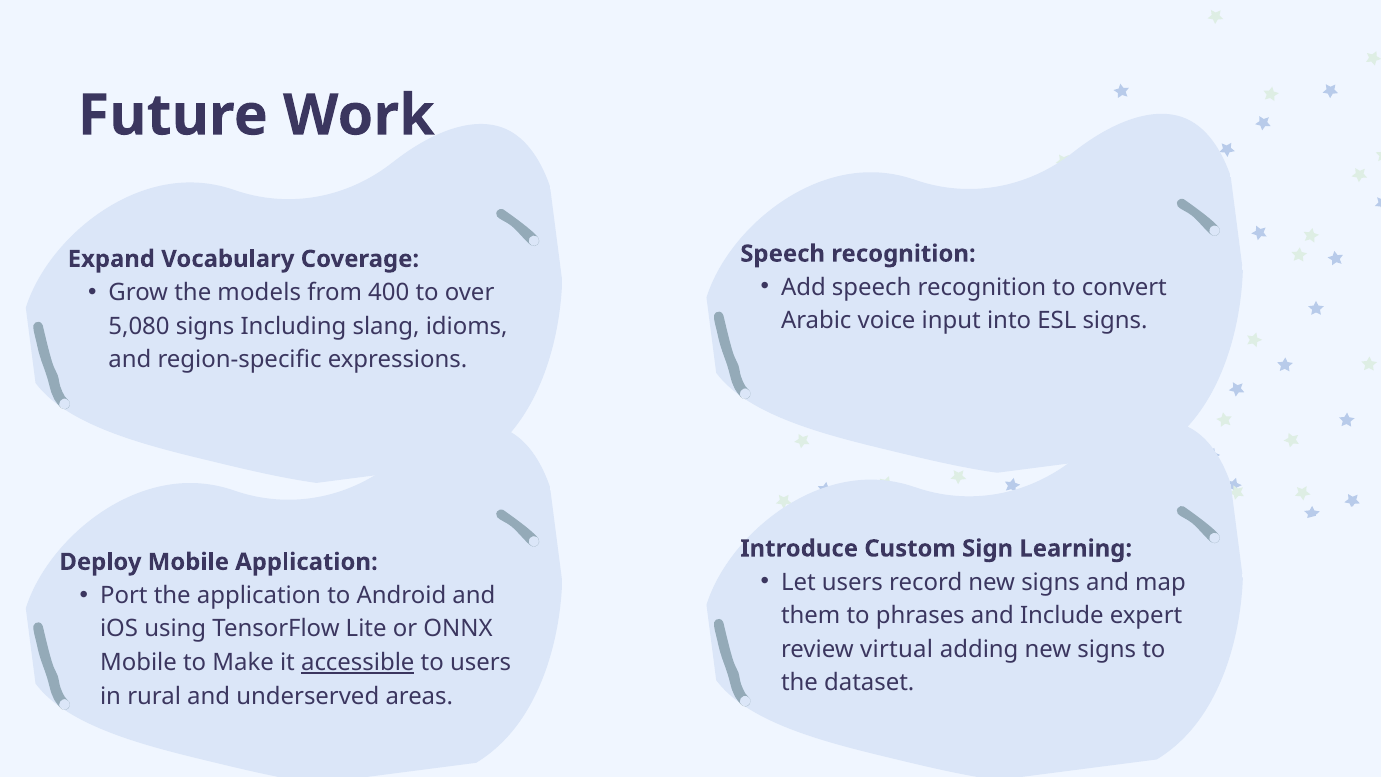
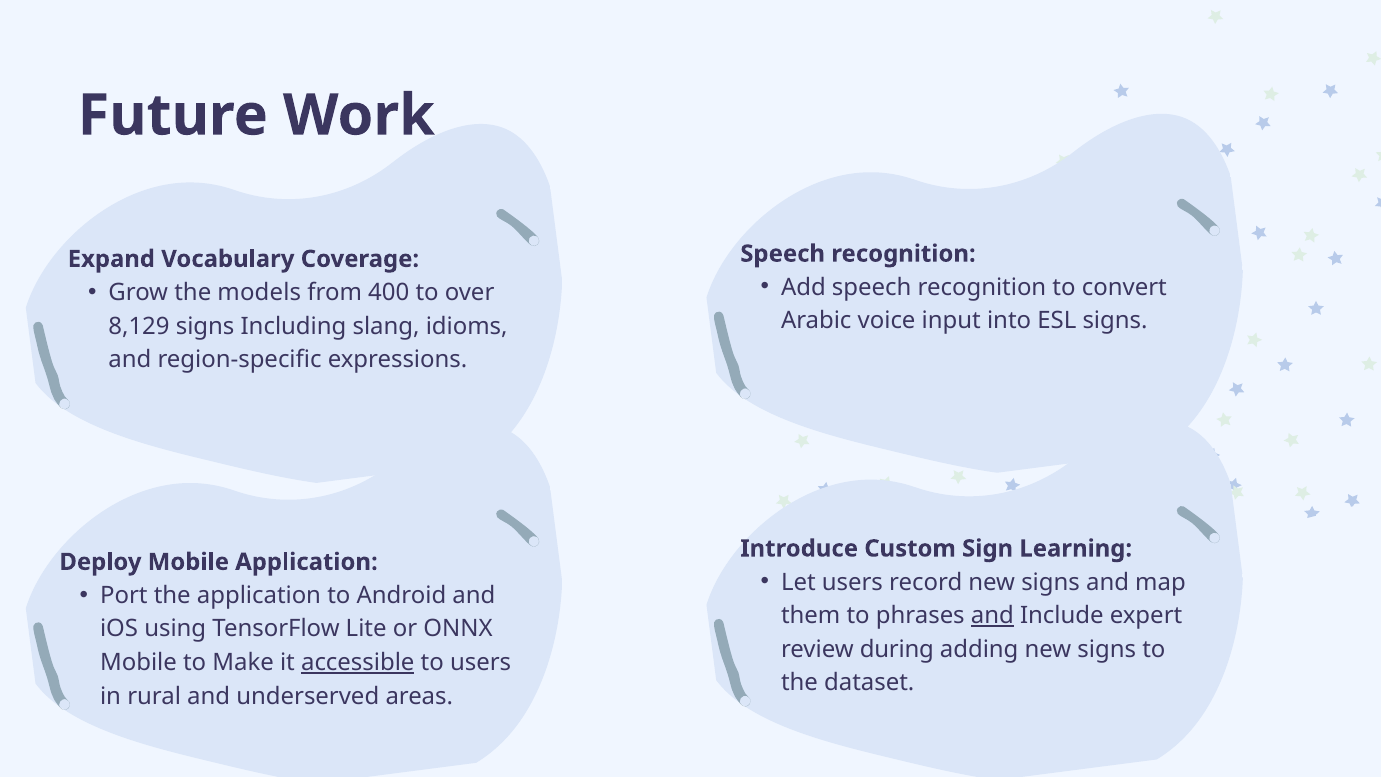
5,080: 5,080 -> 8,129
and at (992, 616) underline: none -> present
virtual: virtual -> during
